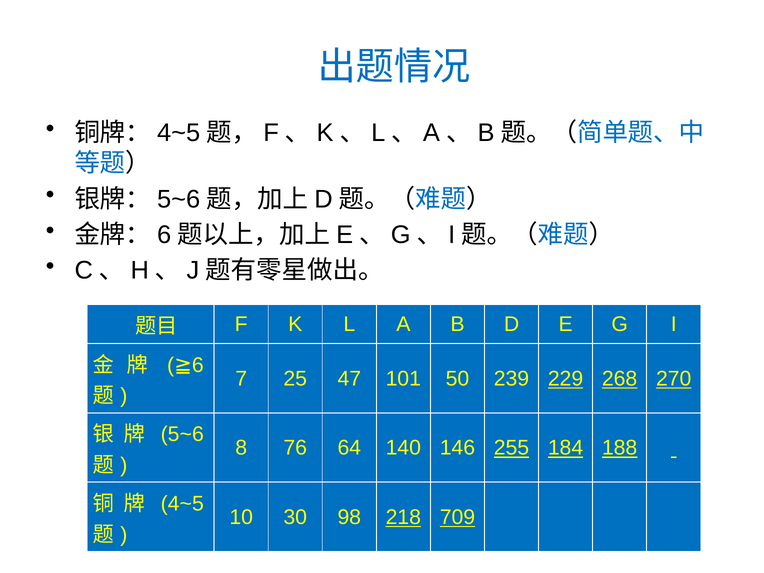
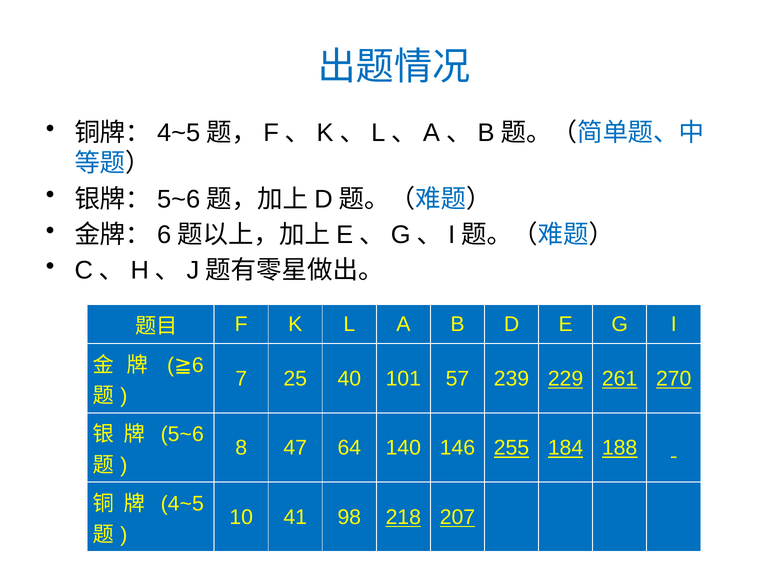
47: 47 -> 40
50: 50 -> 57
268: 268 -> 261
76: 76 -> 47
30: 30 -> 41
709: 709 -> 207
